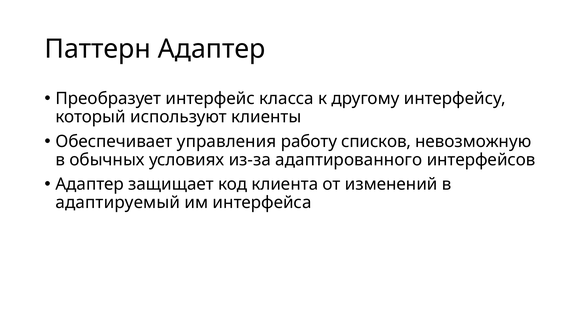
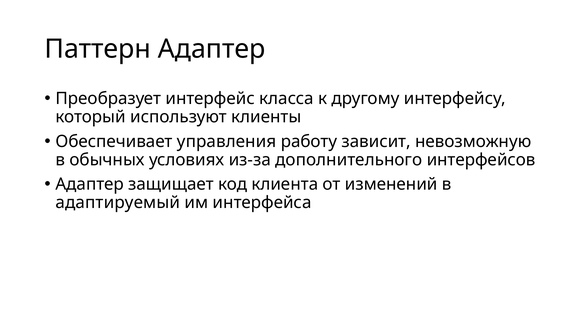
списков: списков -> зависит
адаптированного: адаптированного -> дополнительного
